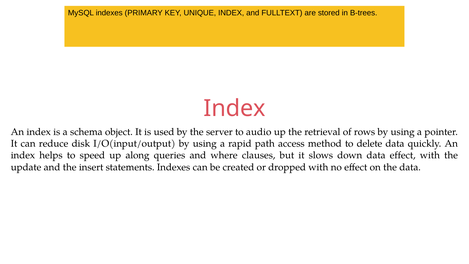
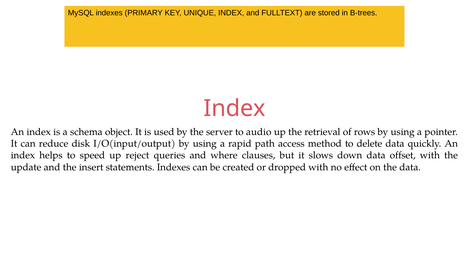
along: along -> reject
data effect: effect -> offset
